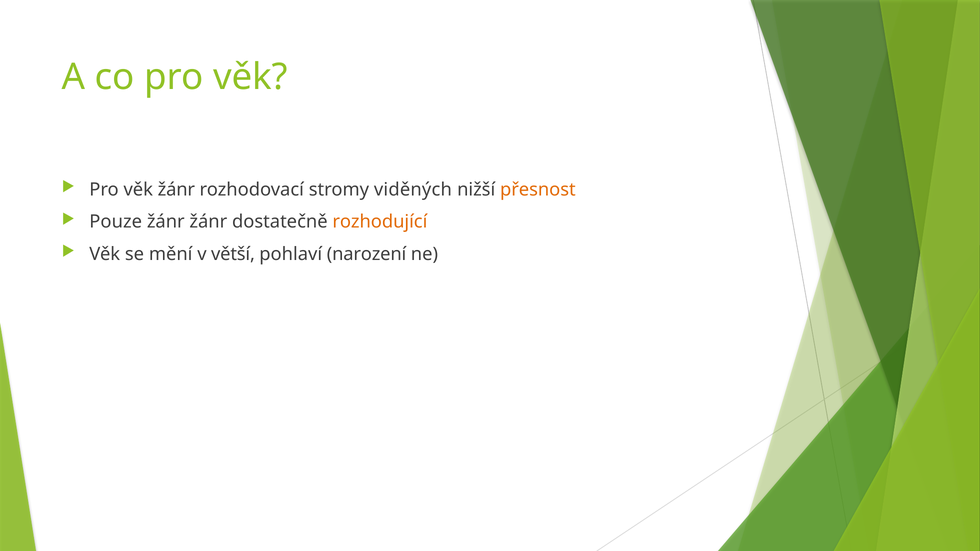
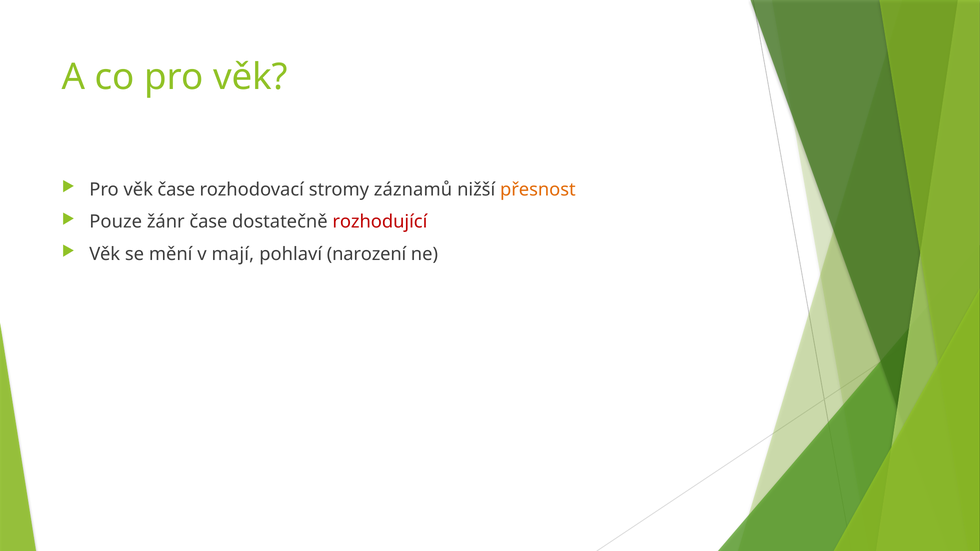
věk žánr: žánr -> čase
viděných: viděných -> záznamů
žánr žánr: žánr -> čase
rozhodující colour: orange -> red
větší: větší -> mají
